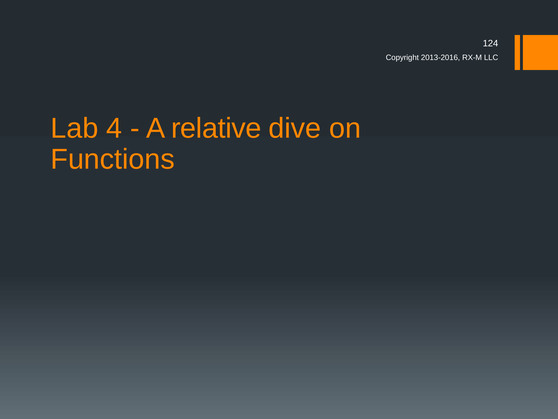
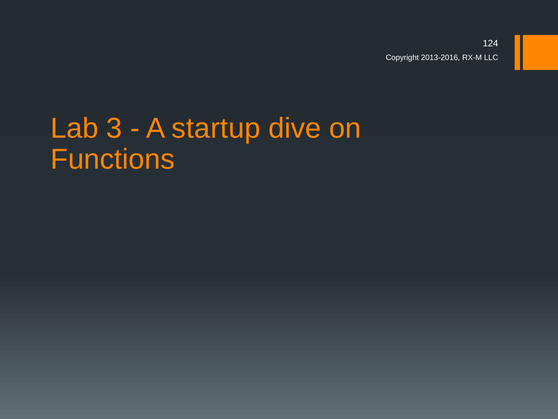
4: 4 -> 3
relative: relative -> startup
